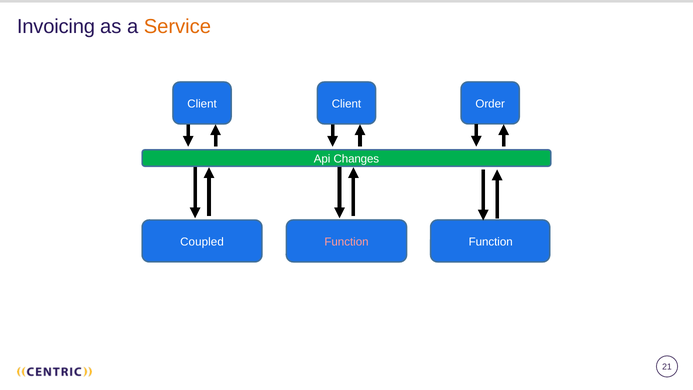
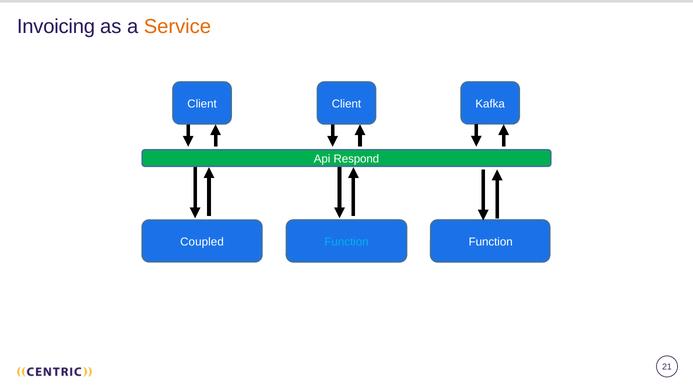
Order: Order -> Kafka
Changes: Changes -> Respond
Function at (346, 242) colour: pink -> light blue
